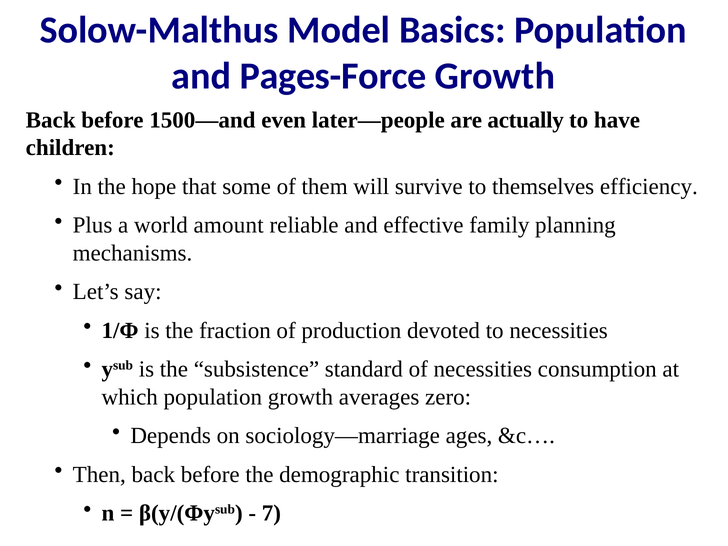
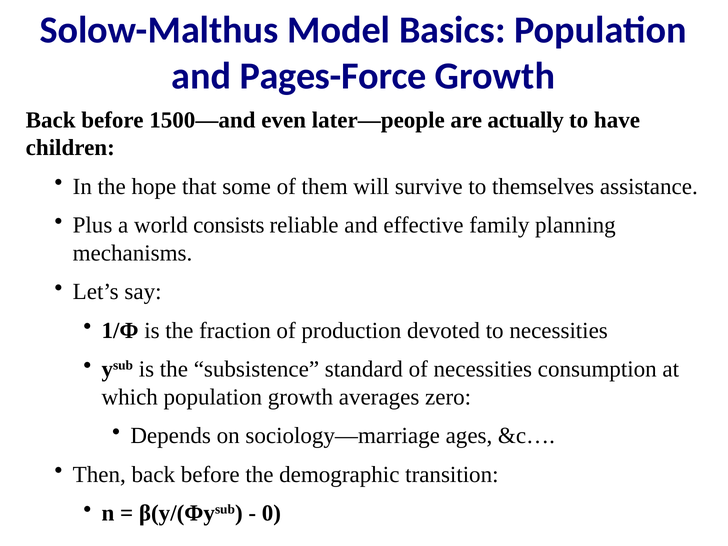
efficiency: efficiency -> assistance
amount: amount -> consists
7: 7 -> 0
